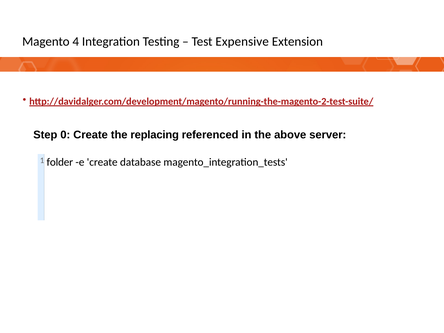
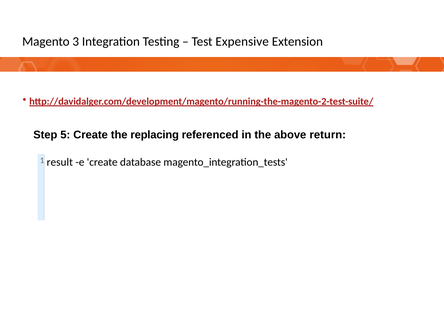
4: 4 -> 3
0: 0 -> 5
server: server -> return
folder: folder -> result
